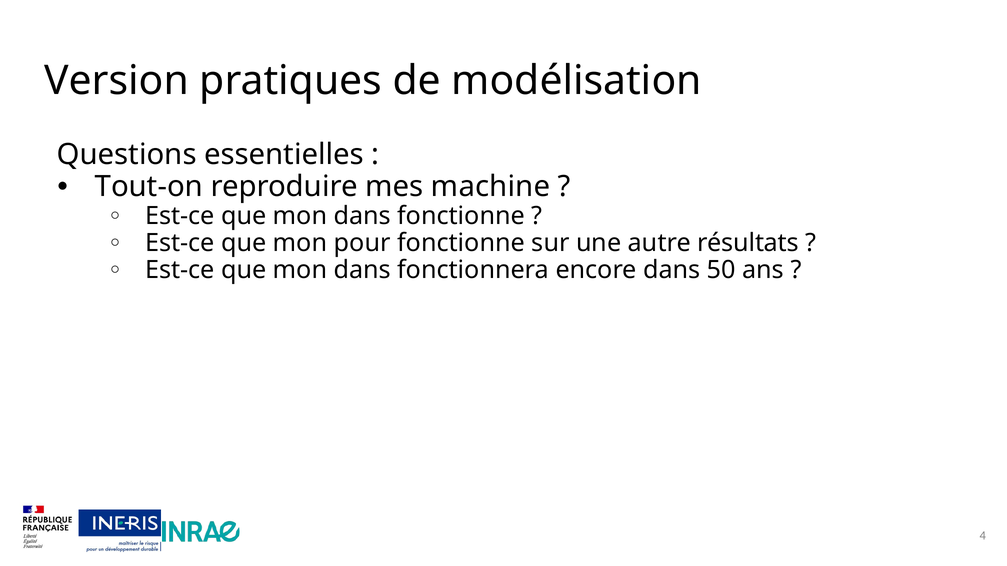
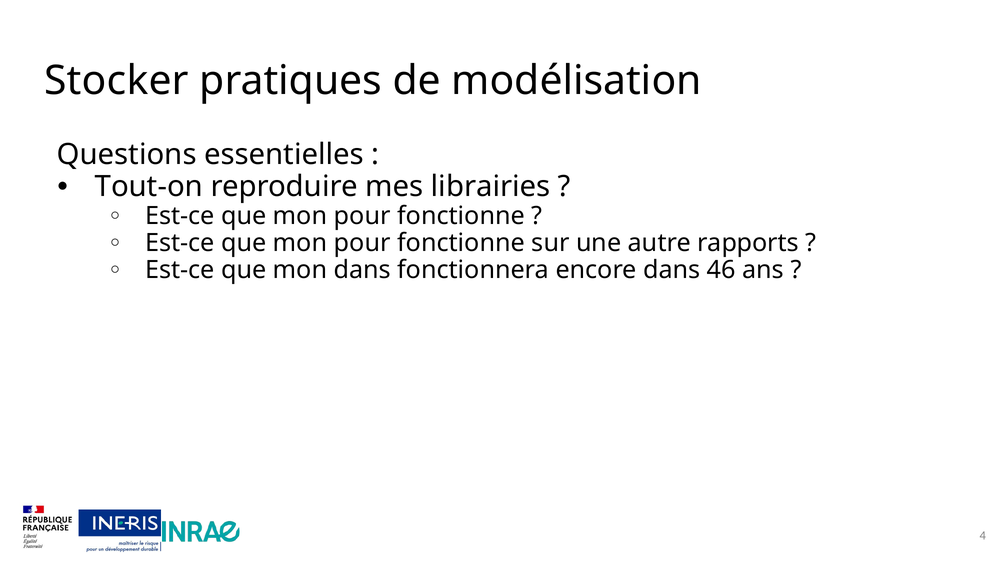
Version: Version -> Stocker
machine: machine -> librairies
dans at (362, 216): dans -> pour
résultats: résultats -> rapports
50: 50 -> 46
